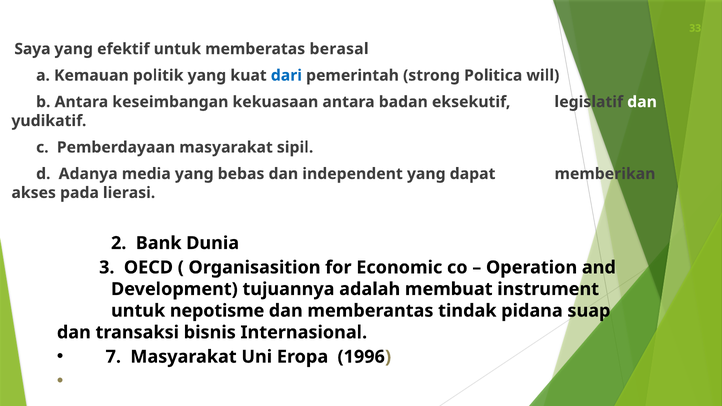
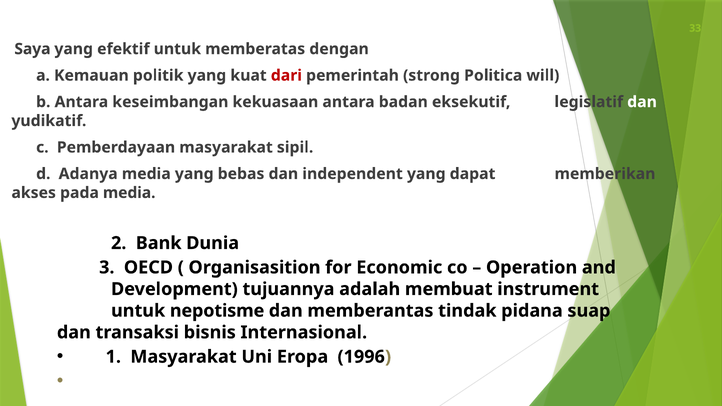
berasal: berasal -> dengan
dari colour: blue -> red
pada lierasi: lierasi -> media
7: 7 -> 1
